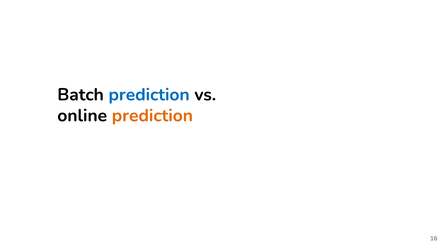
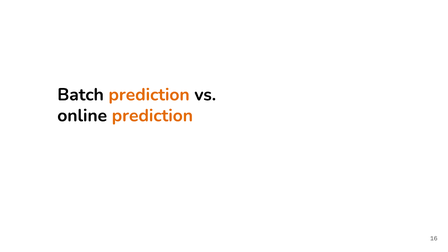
prediction at (149, 95) colour: blue -> orange
